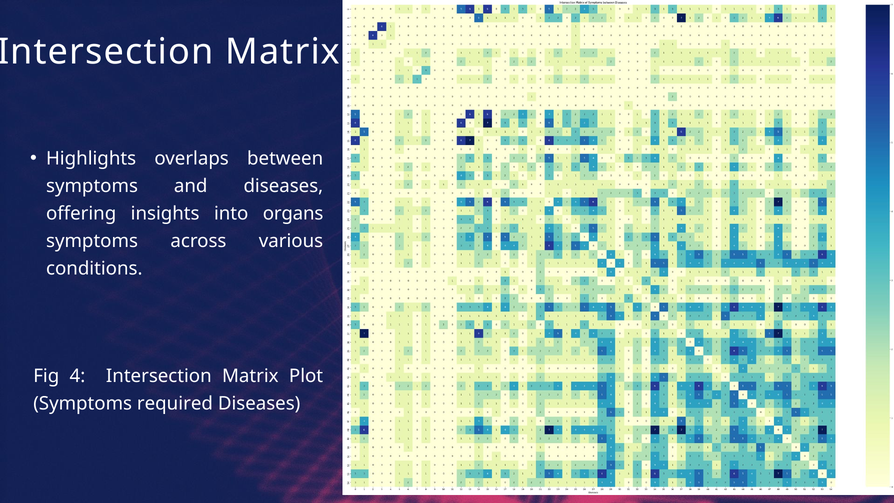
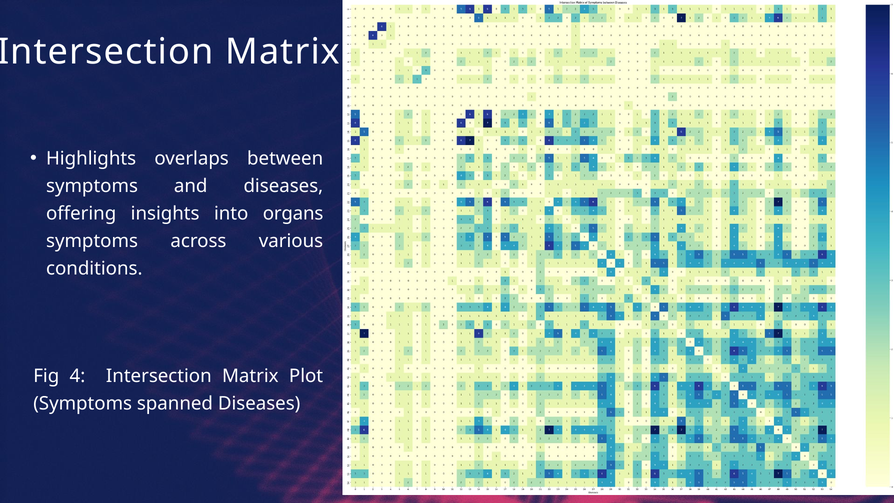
required: required -> spanned
